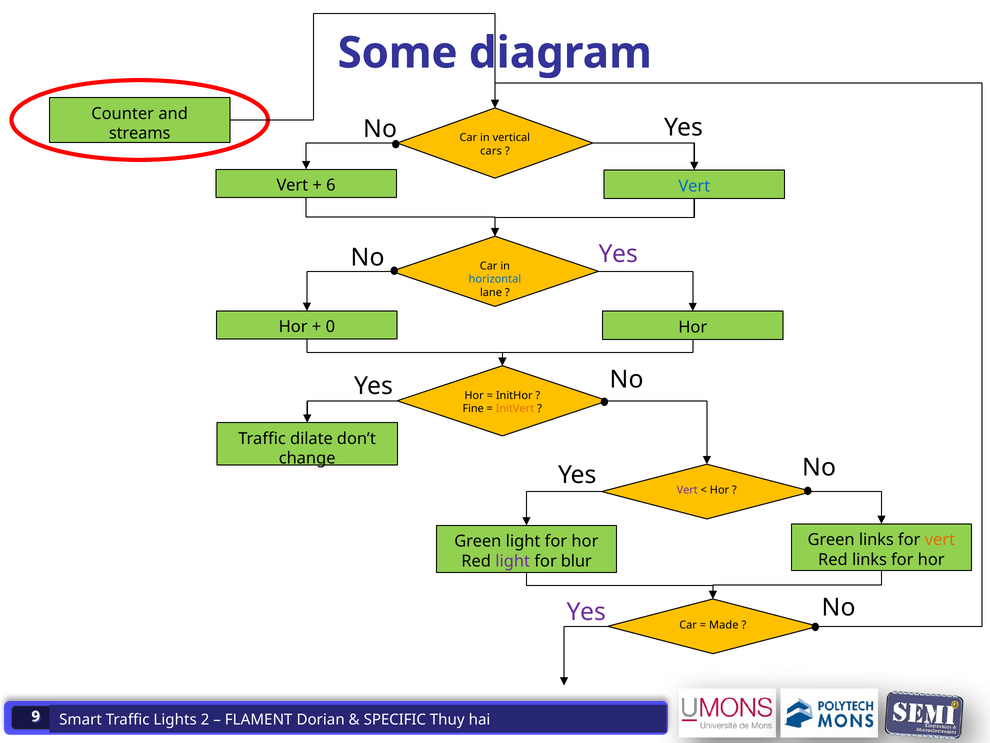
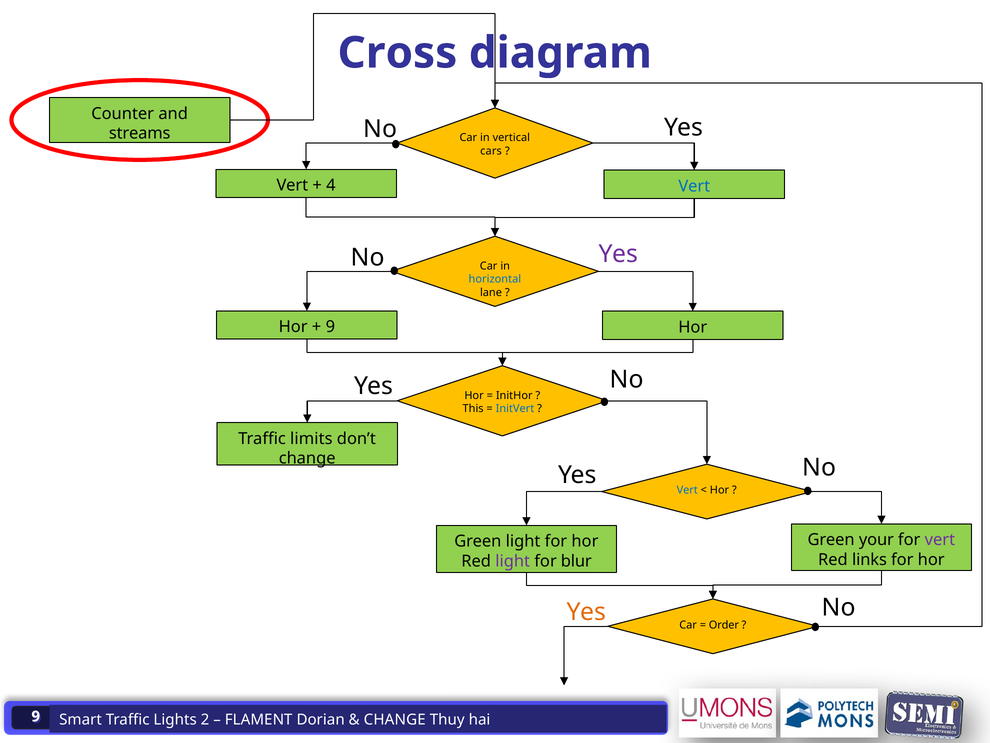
Some: Some -> Cross
6: 6 -> 4
0 at (330, 327): 0 -> 9
Fine: Fine -> This
InitVert colour: orange -> blue
dilate: dilate -> limits
Vert at (687, 490) colour: purple -> blue
Green links: links -> your
vert at (940, 540) colour: orange -> purple
Yes at (586, 612) colour: purple -> orange
Made: Made -> Order
SPECIFIC at (395, 719): SPECIFIC -> CHANGE
